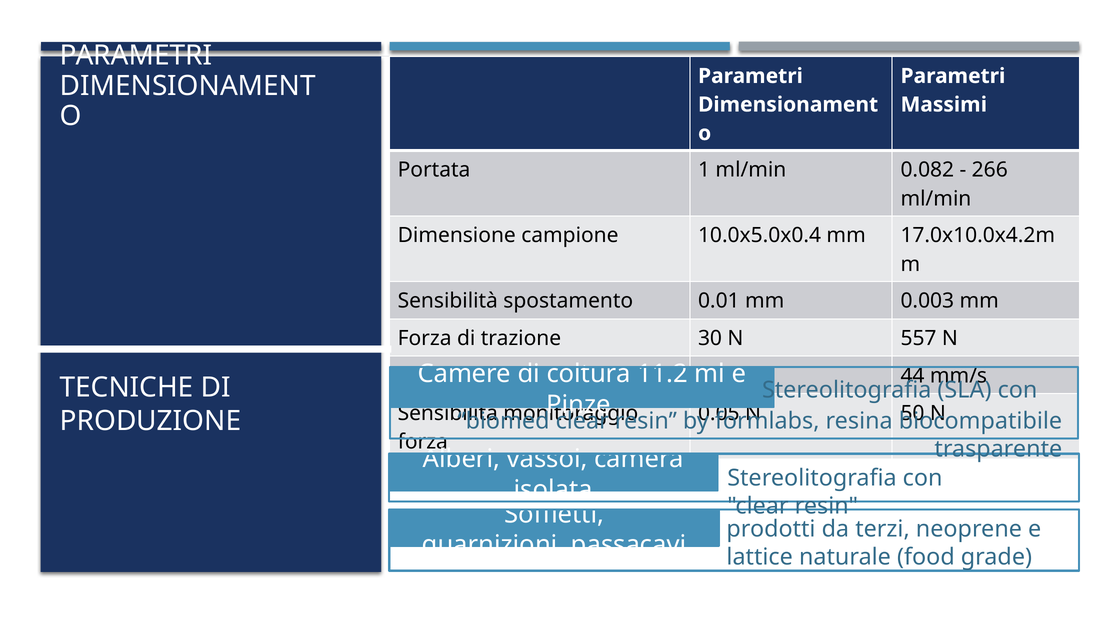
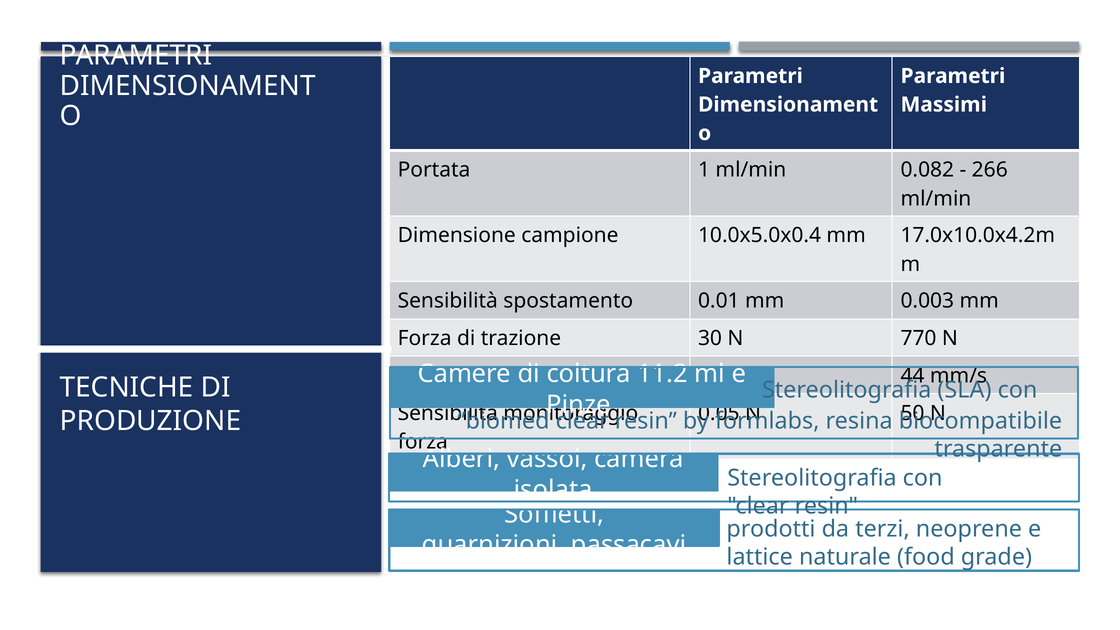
557: 557 -> 770
